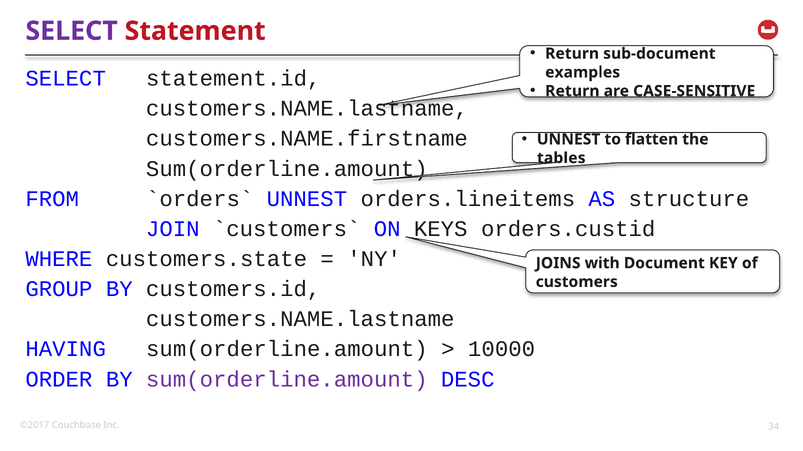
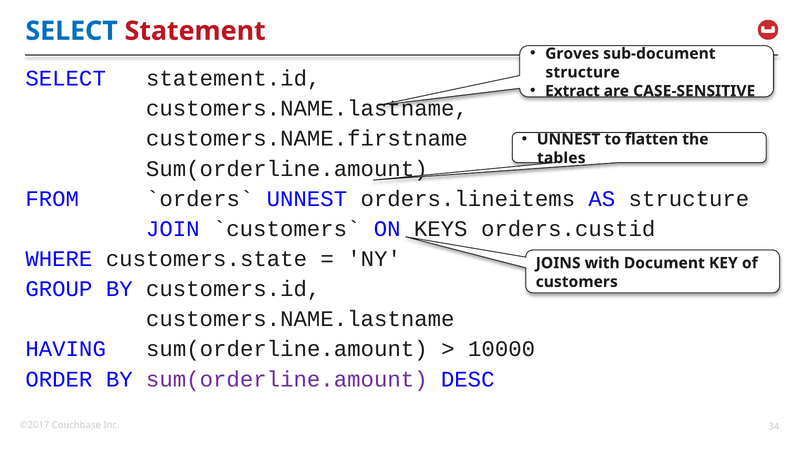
SELECT at (72, 31) colour: purple -> blue
Return at (572, 54): Return -> Groves
examples at (583, 72): examples -> structure
Return at (572, 91): Return -> Extract
